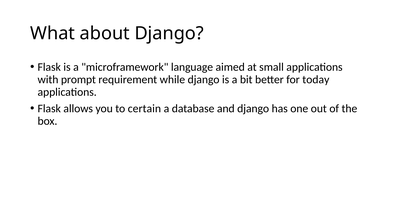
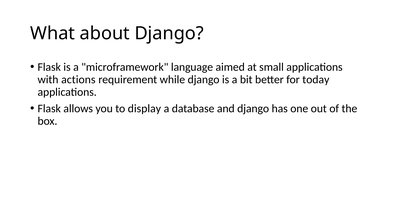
prompt: prompt -> actions
certain: certain -> display
